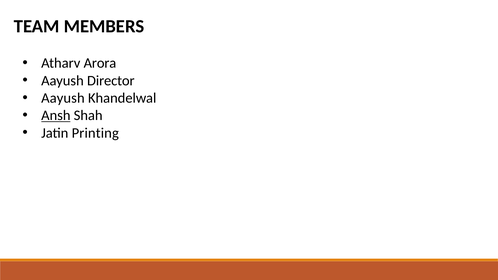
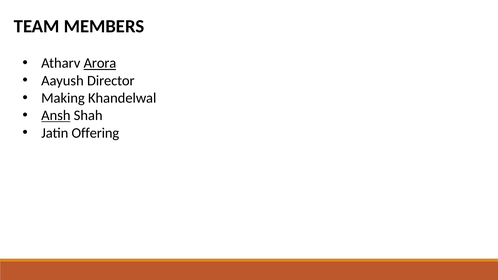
Arora underline: none -> present
Aayush at (63, 98): Aayush -> Making
Printing: Printing -> Offering
